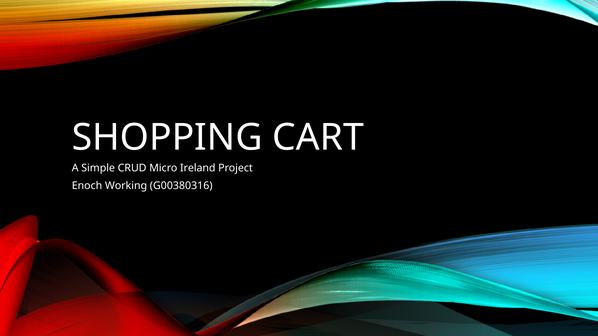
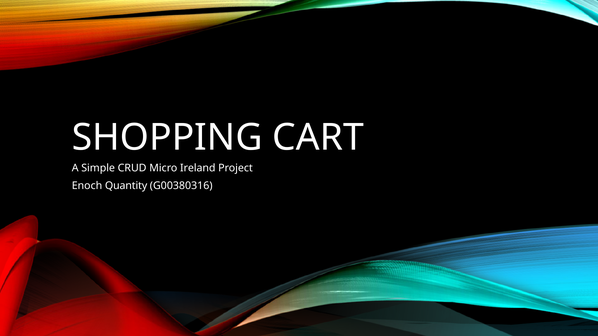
Working: Working -> Quantity
